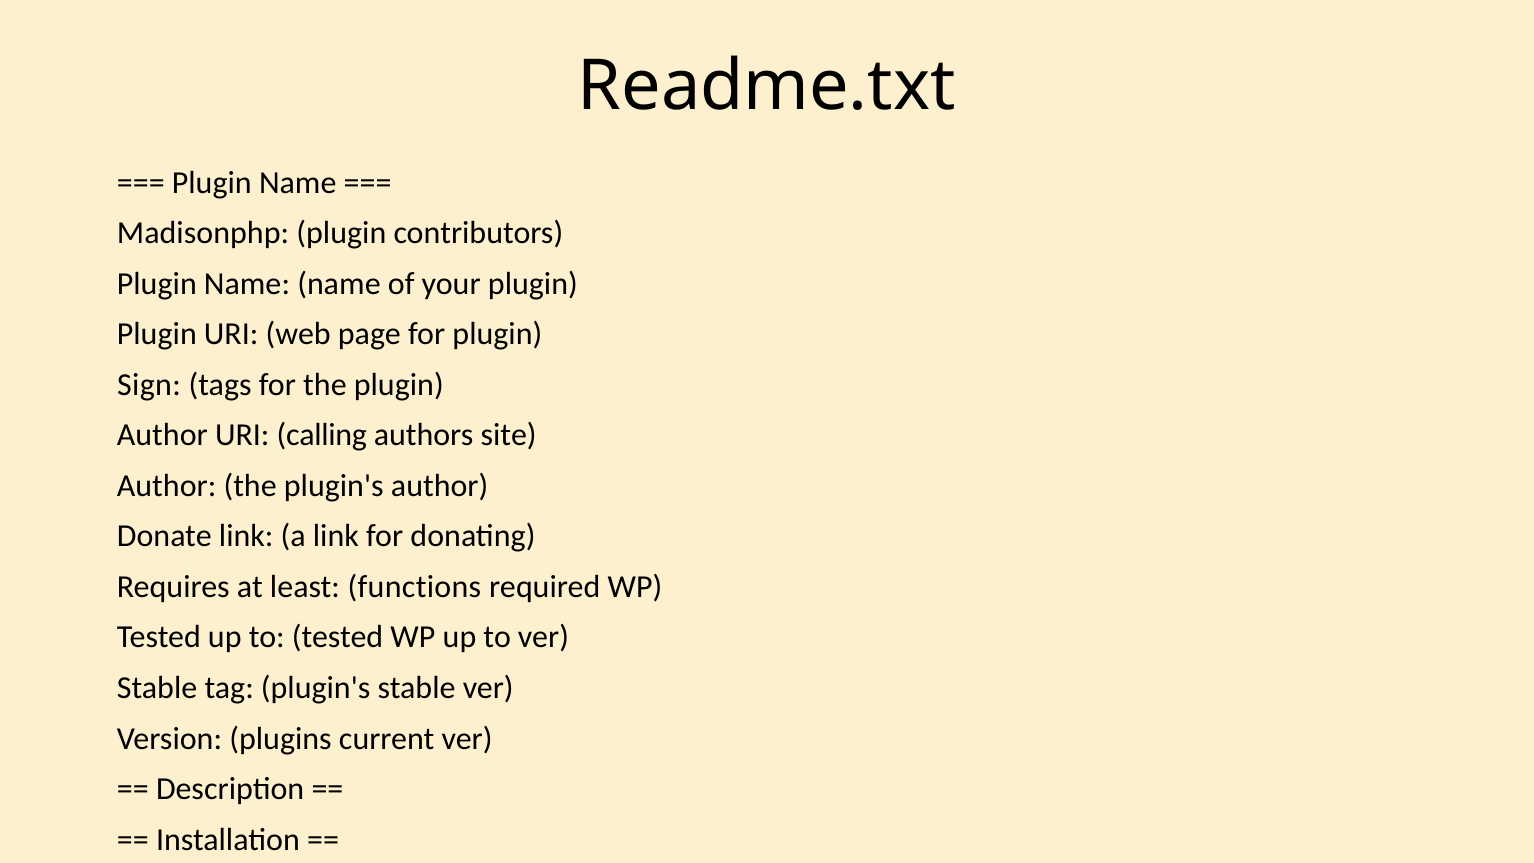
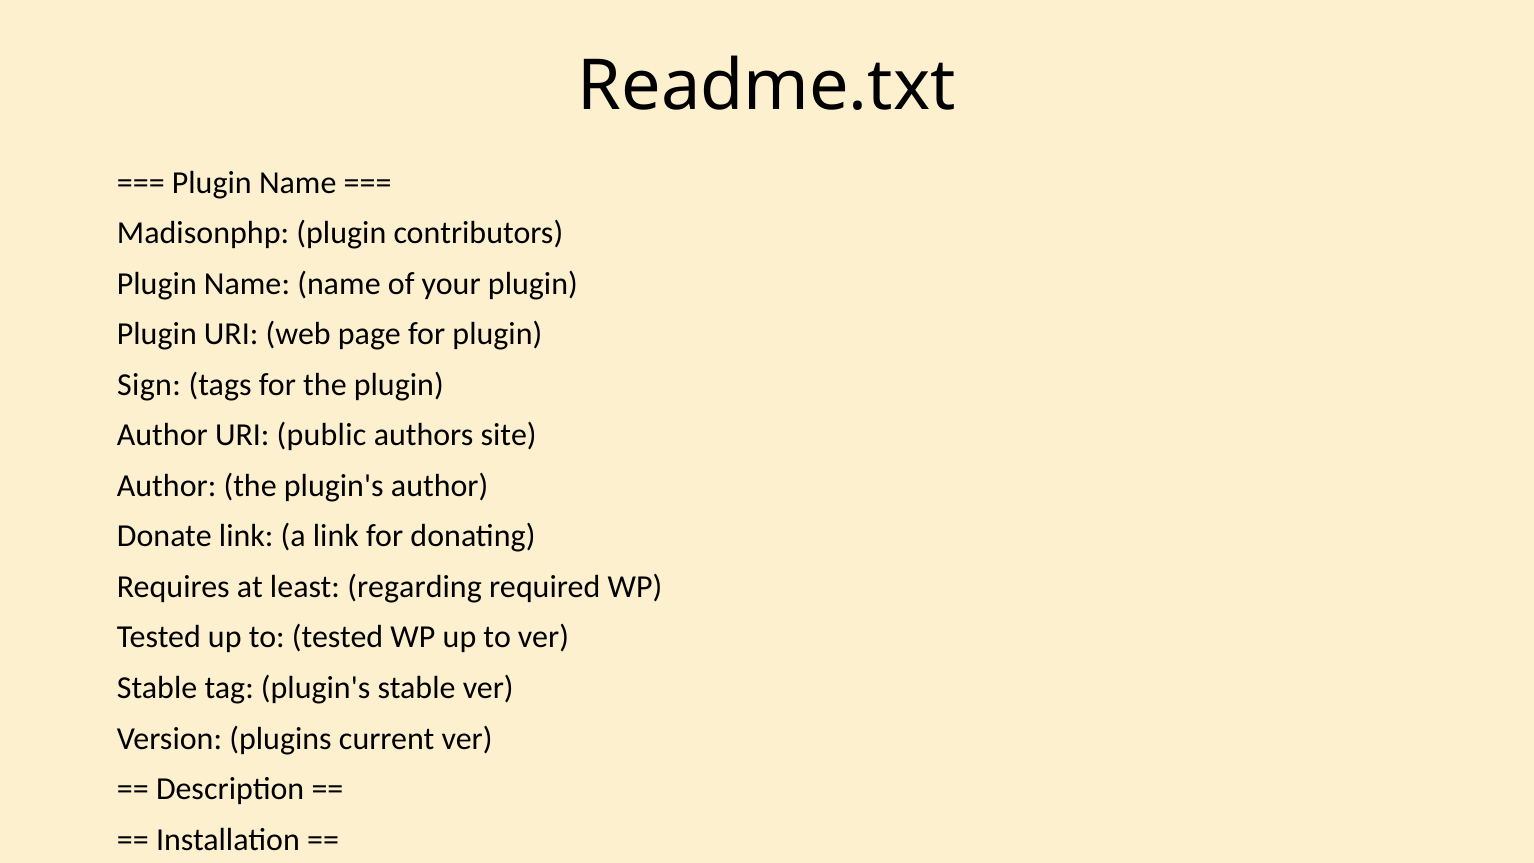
calling: calling -> public
functions: functions -> regarding
